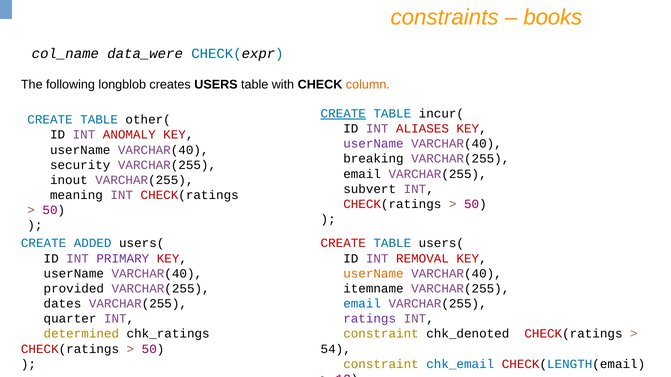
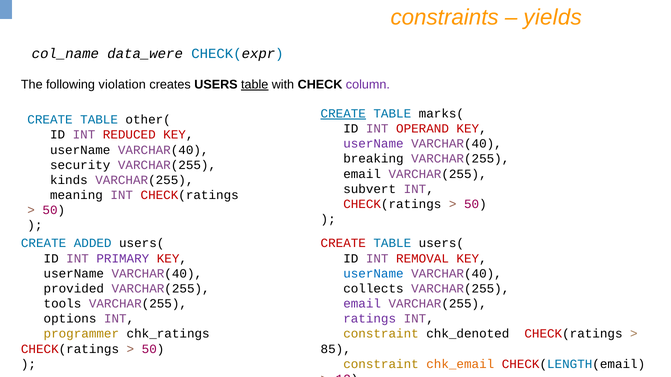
books: books -> yields
longblob: longblob -> violation
table at (255, 85) underline: none -> present
column colour: orange -> purple
incur(: incur( -> marks(
ALIASES: ALIASES -> OPERAND
ANOMALY: ANOMALY -> REDUCED
inout: inout -> kinds
userName at (373, 274) colour: orange -> blue
itemname: itemname -> collects
dates: dates -> tools
email at (362, 304) colour: blue -> purple
quarter: quarter -> options
determined: determined -> programmer
54: 54 -> 85
chk_email colour: blue -> orange
